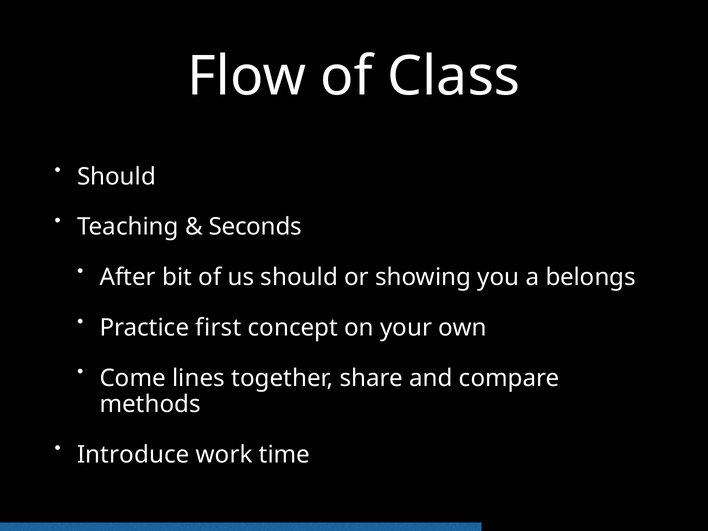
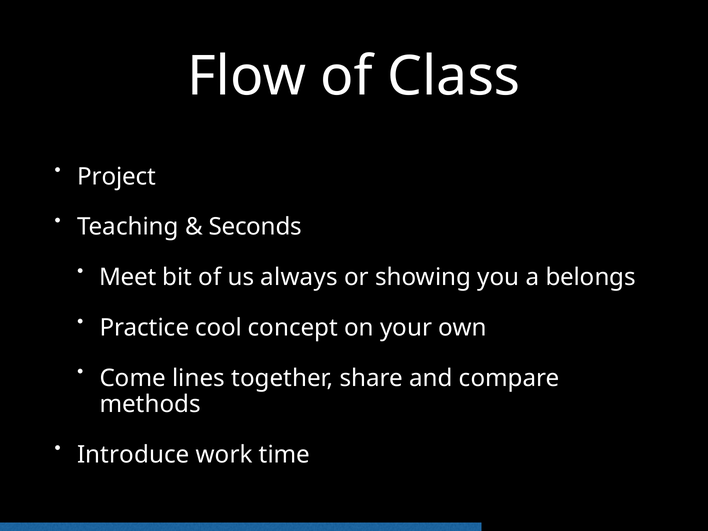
Should at (117, 177): Should -> Project
After: After -> Meet
us should: should -> always
first: first -> cool
